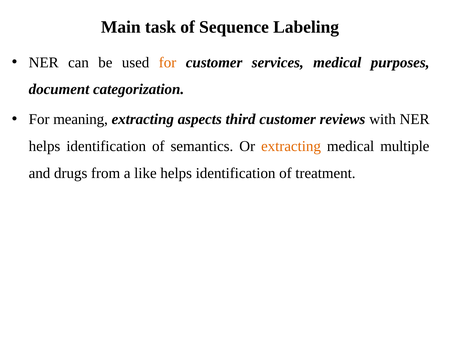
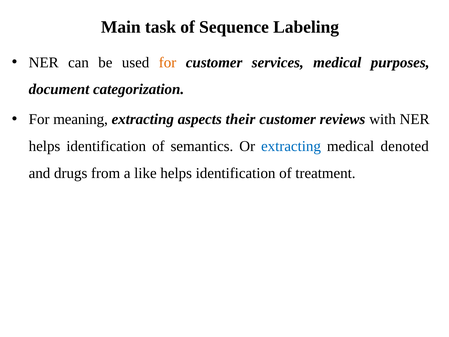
third: third -> their
extracting at (291, 146) colour: orange -> blue
multiple: multiple -> denoted
